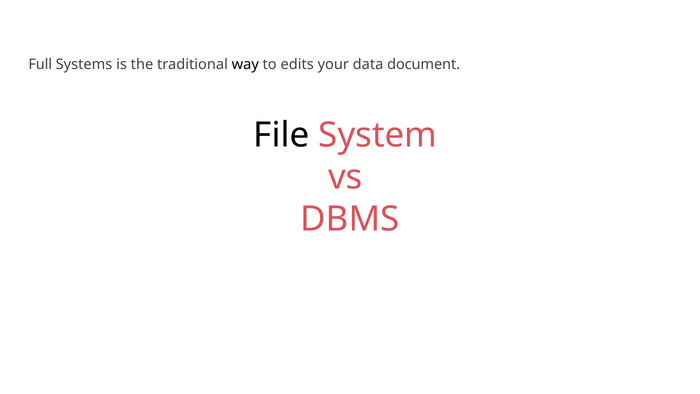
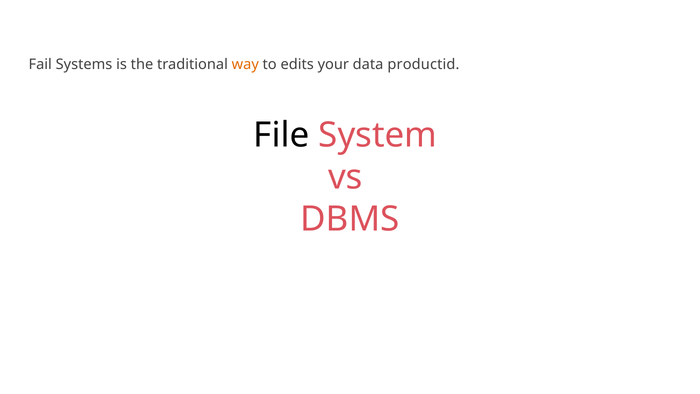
Full: Full -> Fail
way colour: black -> orange
document: document -> productid
